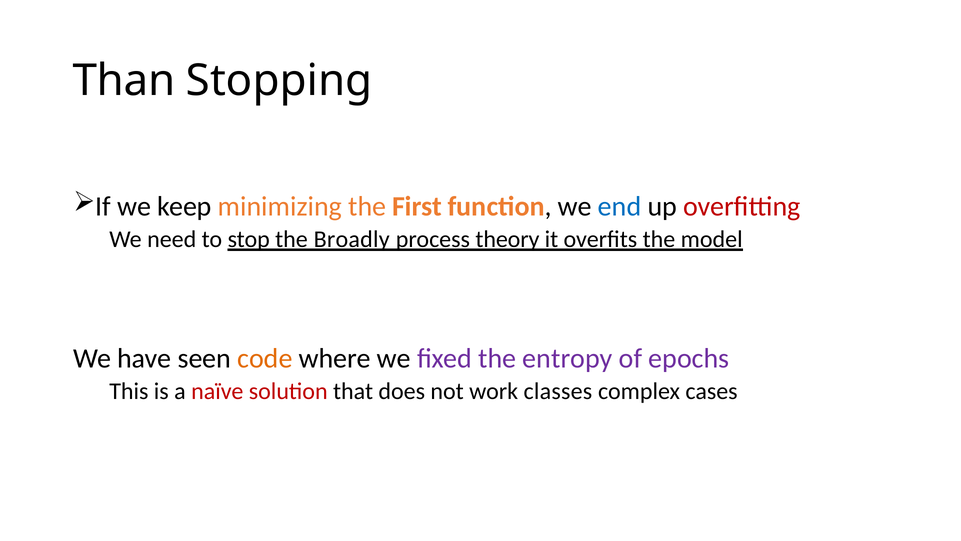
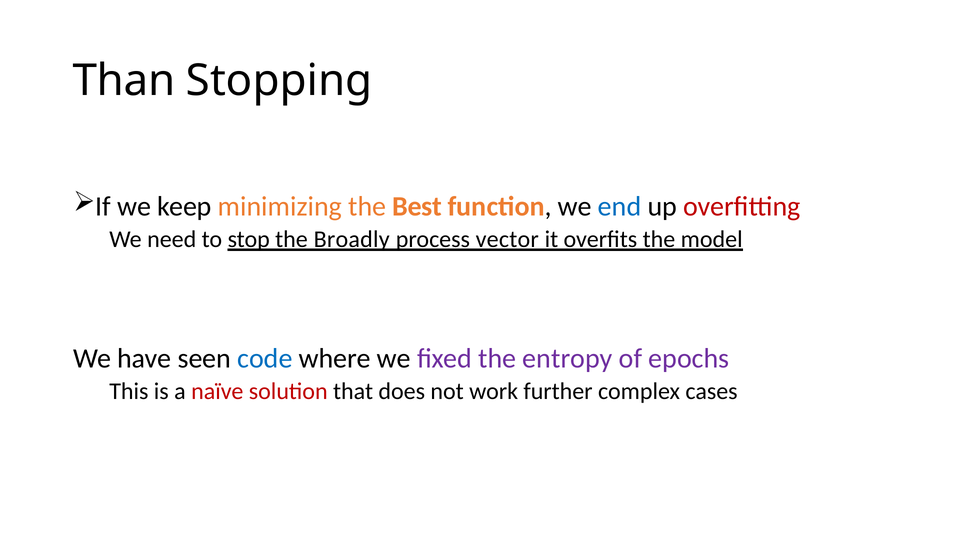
First: First -> Best
theory: theory -> vector
code colour: orange -> blue
classes: classes -> further
